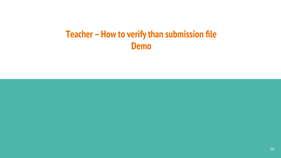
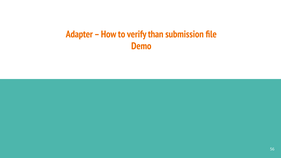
Teacher: Teacher -> Adapter
